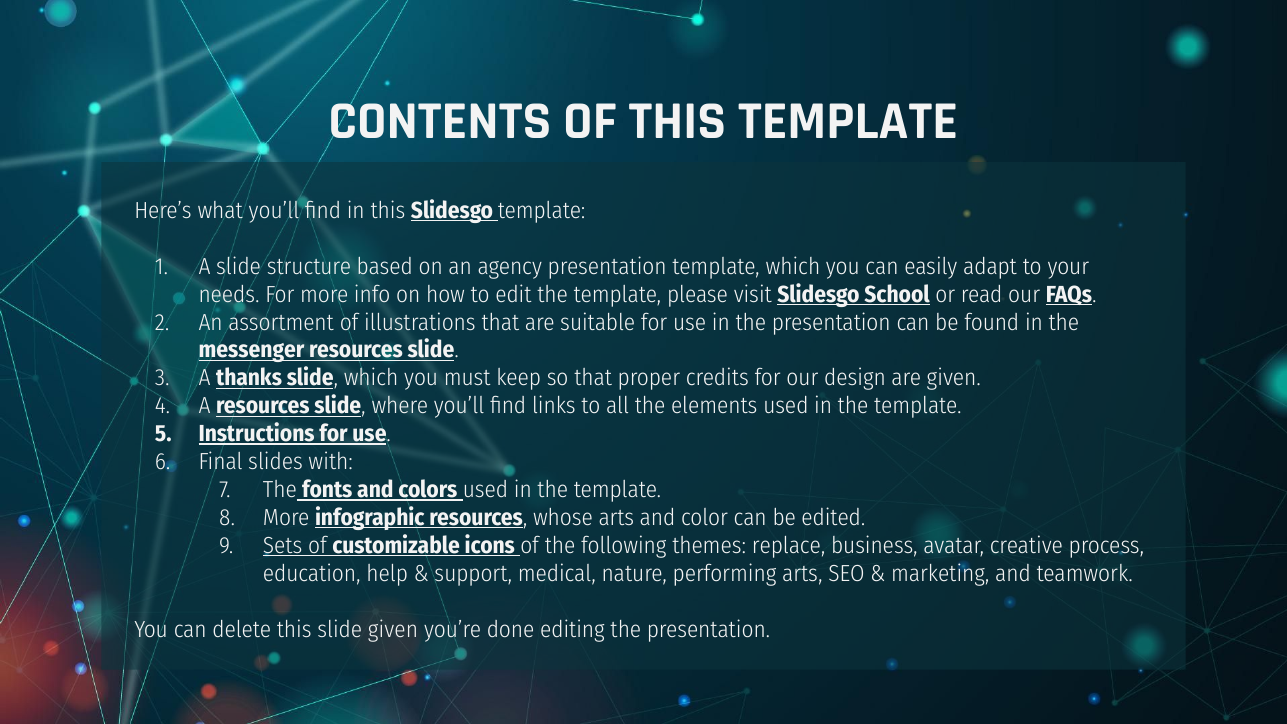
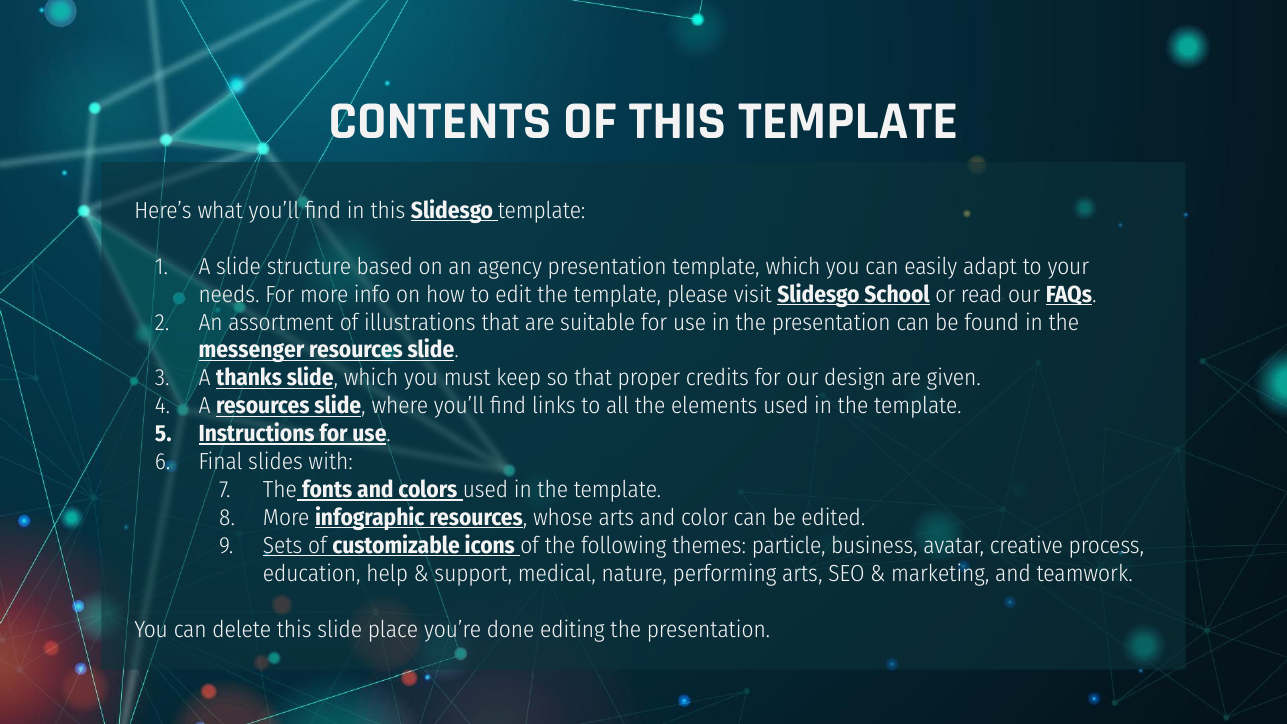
replace: replace -> particle
slide given: given -> place
